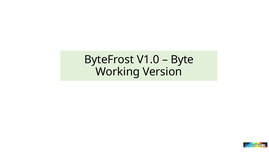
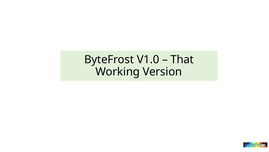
Byte: Byte -> That
